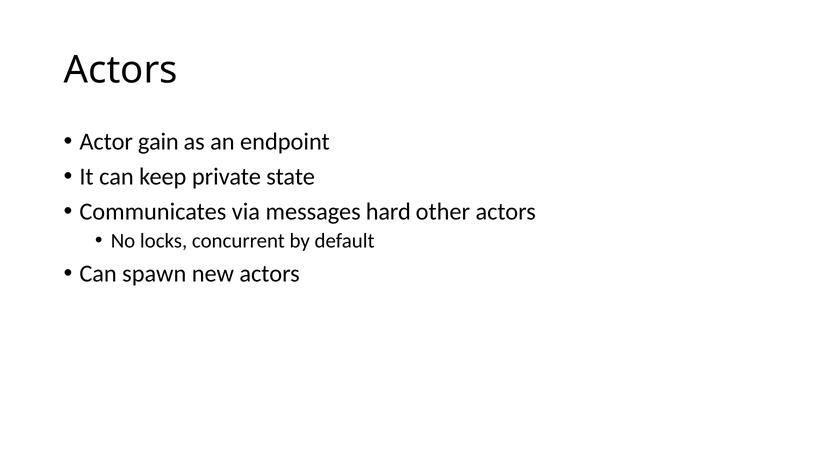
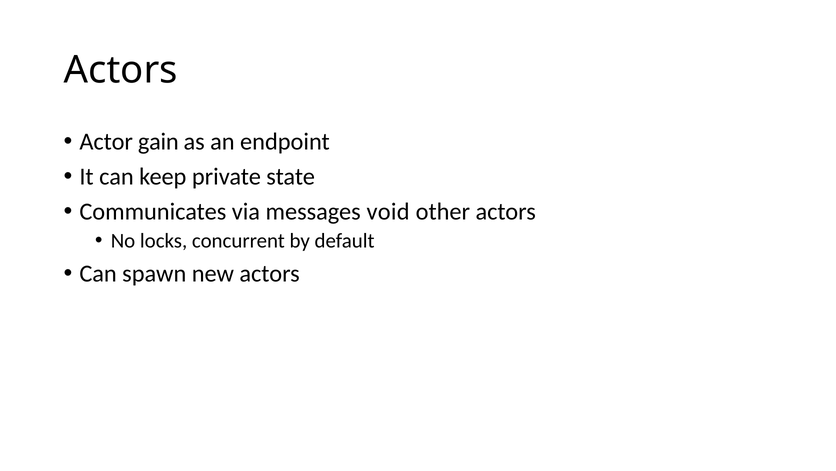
hard: hard -> void
